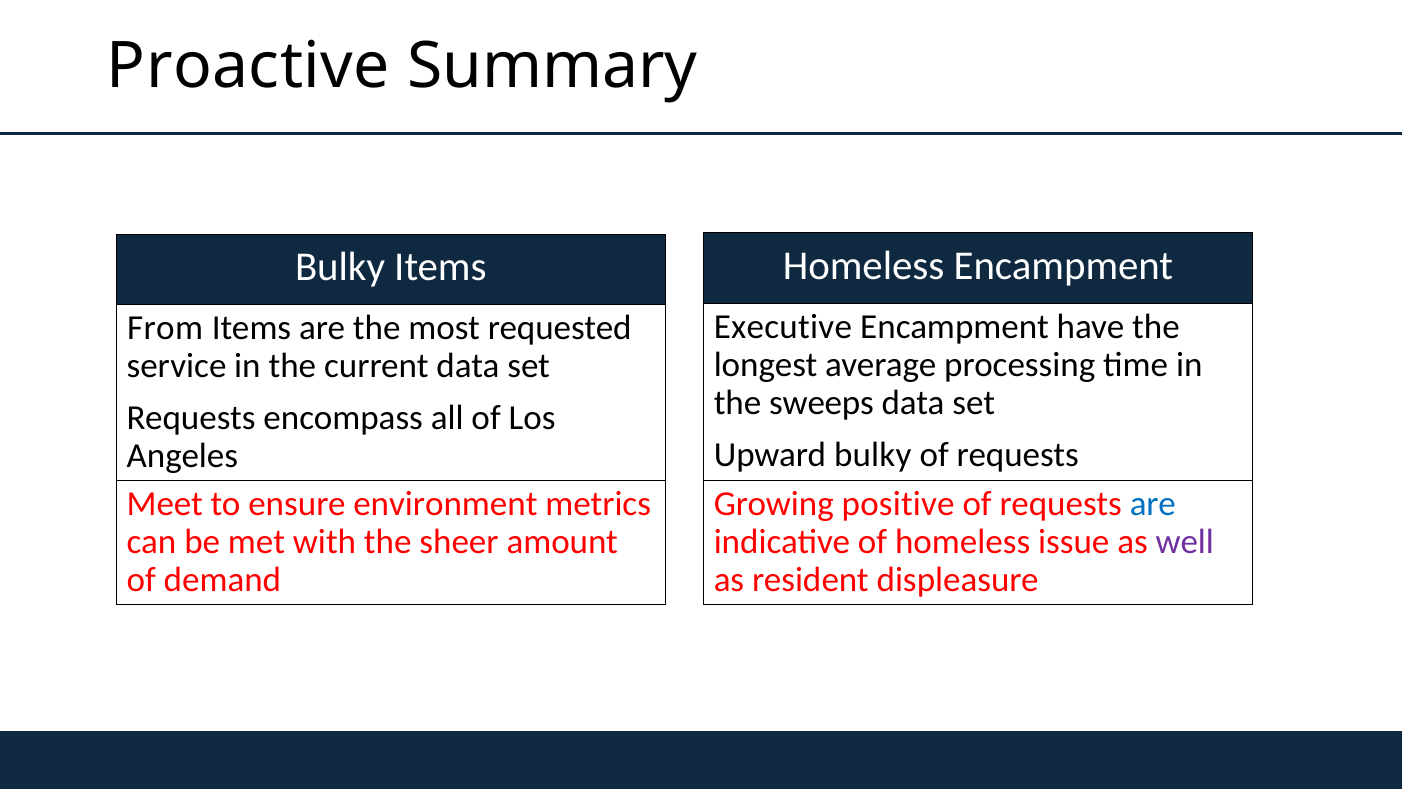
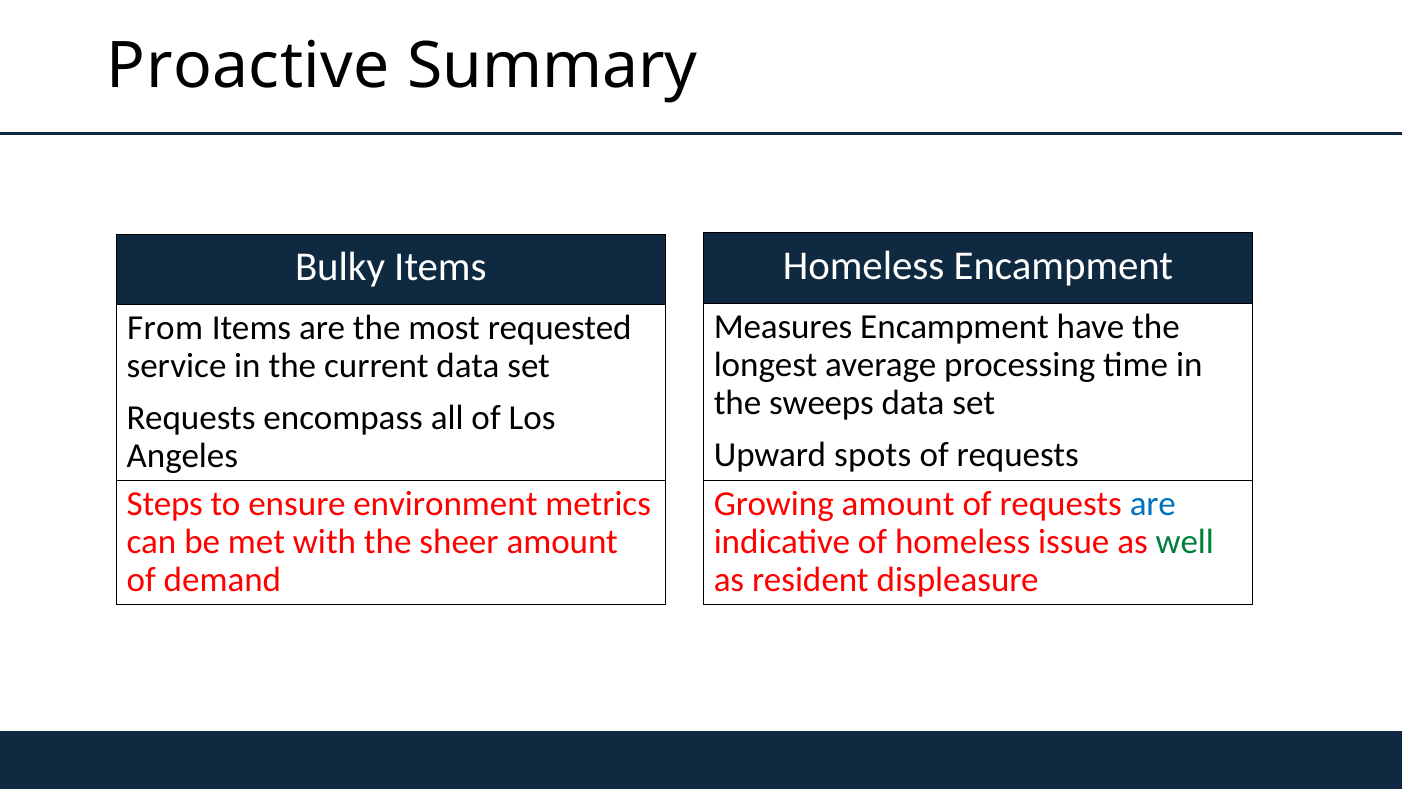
Executive: Executive -> Measures
Upward bulky: bulky -> spots
Meet: Meet -> Steps
Growing positive: positive -> amount
well colour: purple -> green
